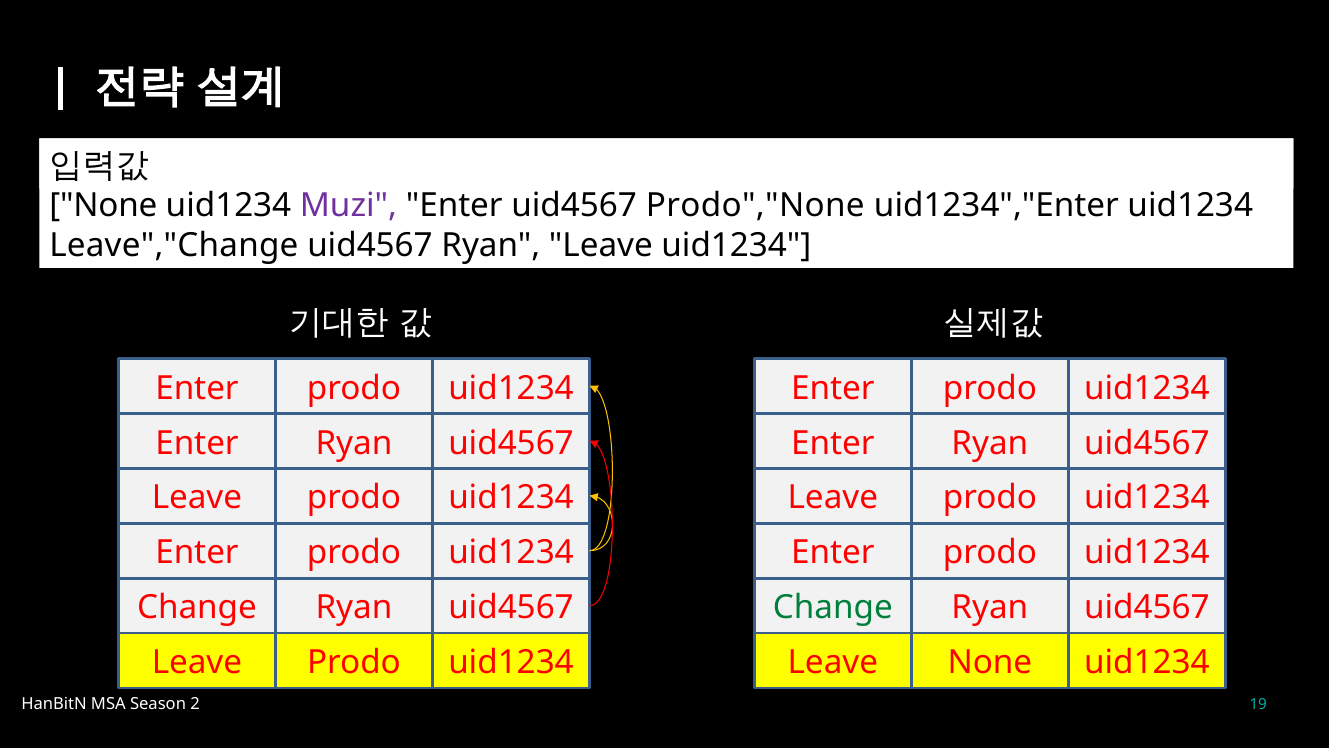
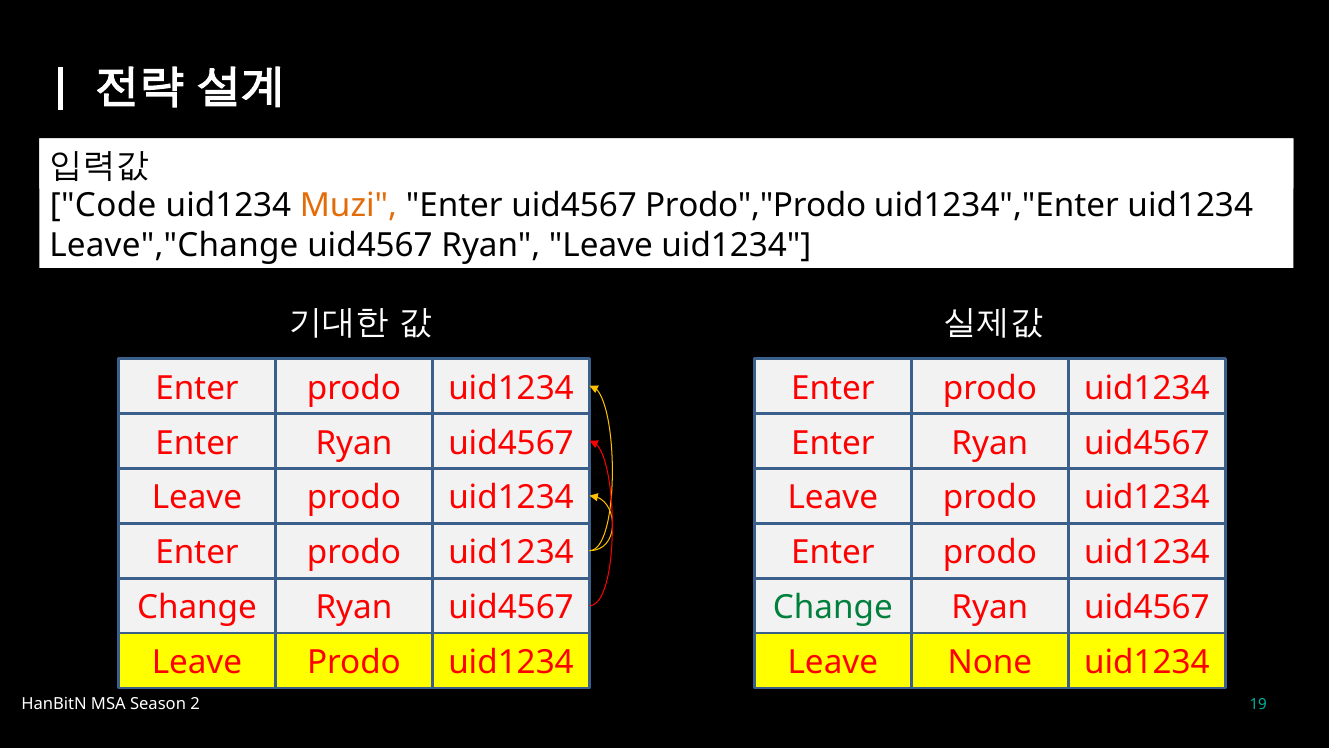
None at (103, 205): None -> Code
Muzi colour: purple -> orange
Prodo","None: Prodo","None -> Prodo","Prodo
